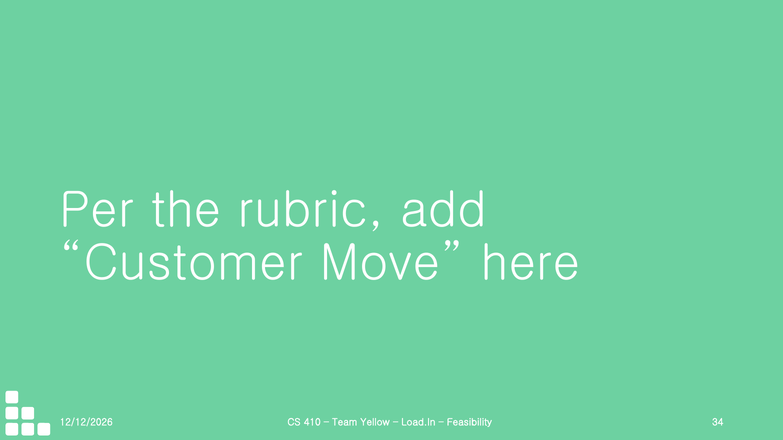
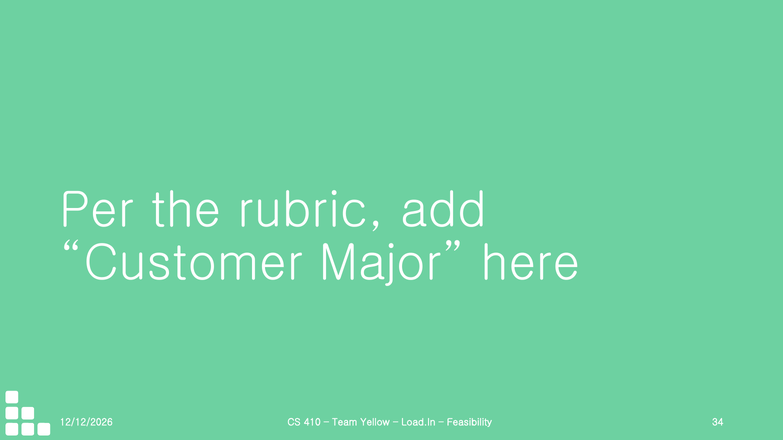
Move: Move -> Major
